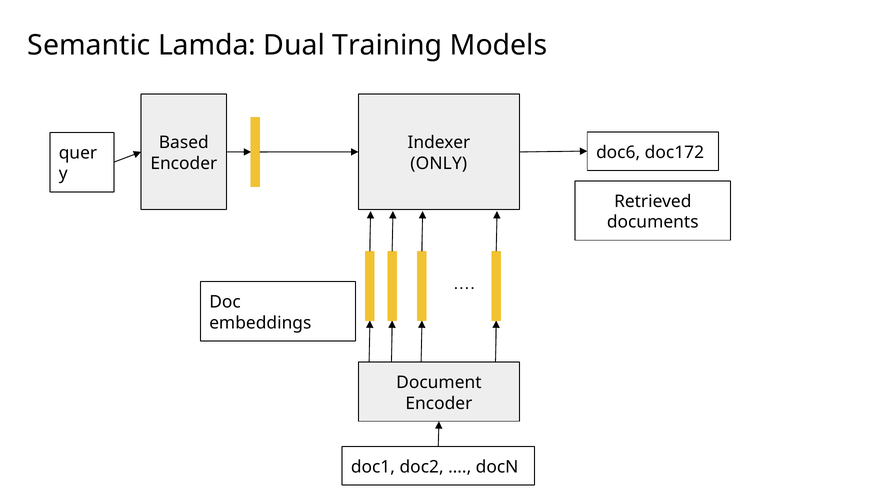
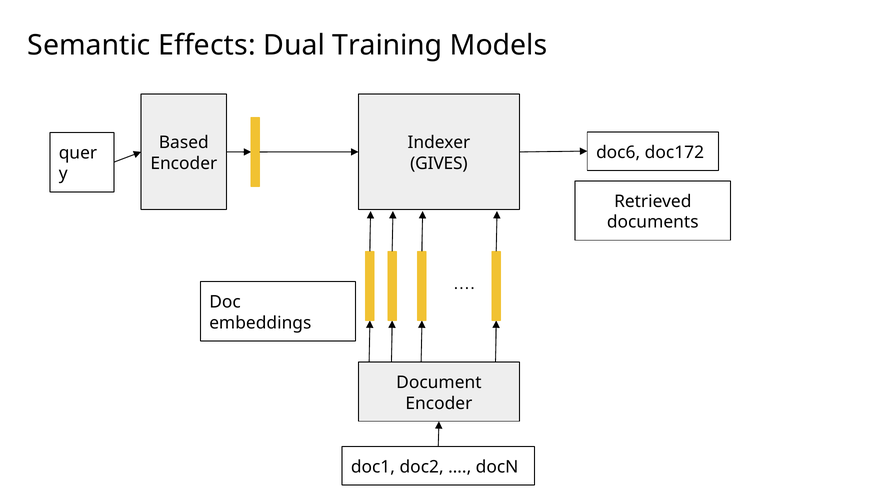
Lamda: Lamda -> Effects
ONLY: ONLY -> GIVES
